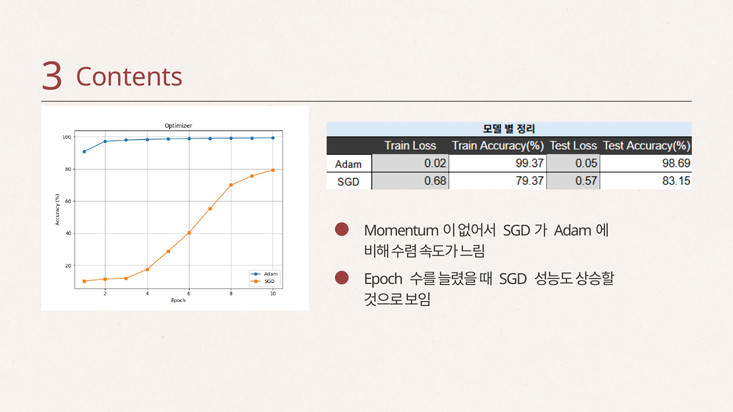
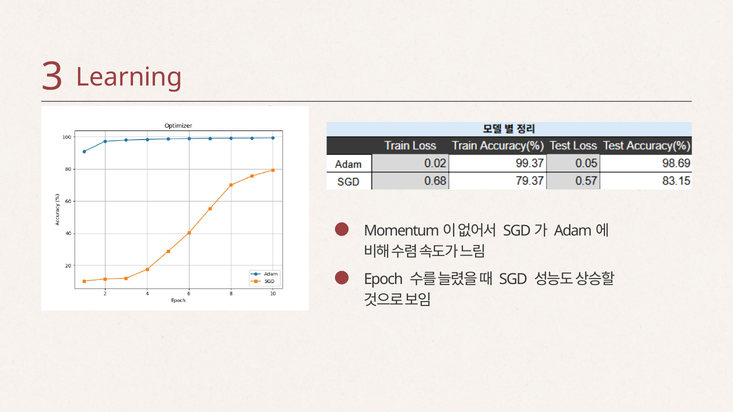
Contents: Contents -> Learning
